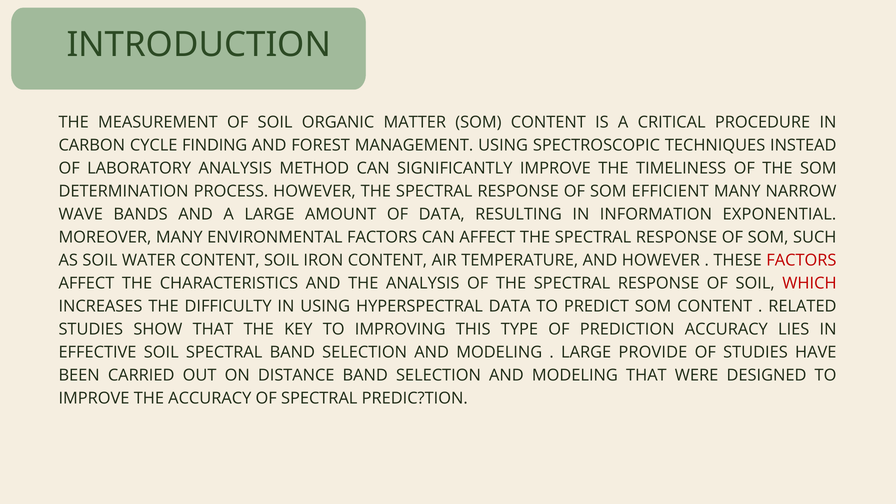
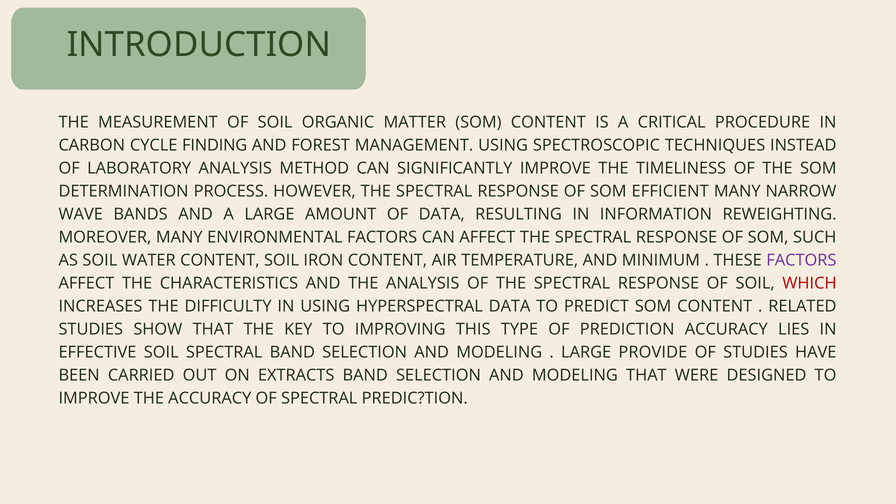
EXPONENTIAL: EXPONENTIAL -> REWEIGHTING
AND HOWEVER: HOWEVER -> MINIMUM
FACTORS at (801, 260) colour: red -> purple
DISTANCE: DISTANCE -> EXTRACTS
